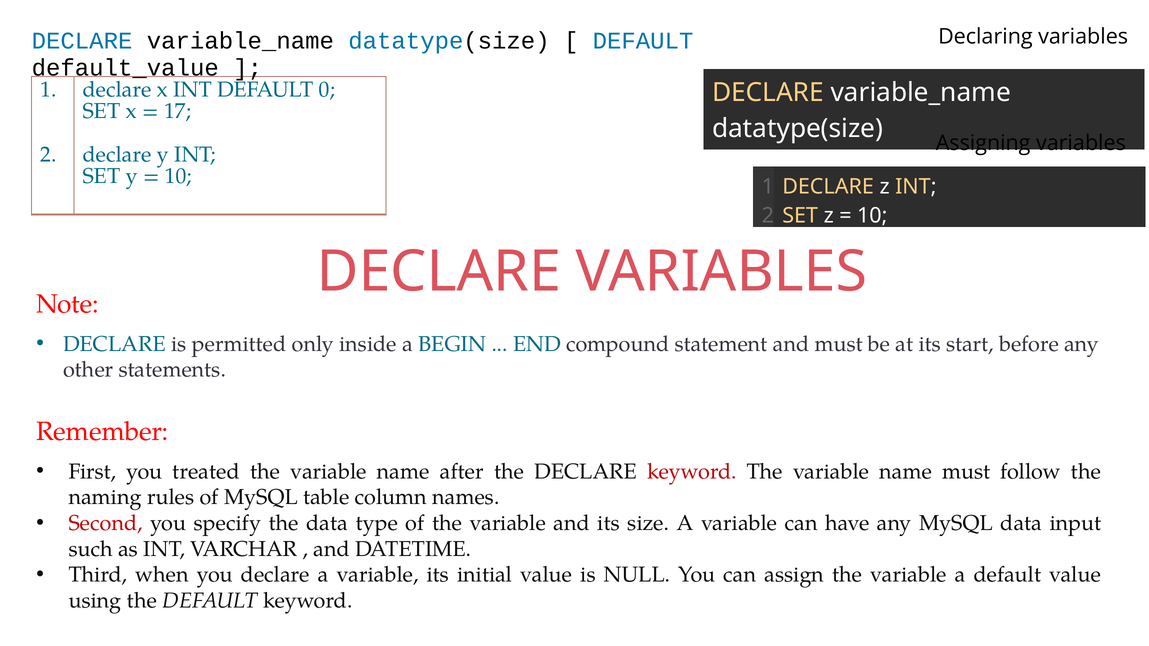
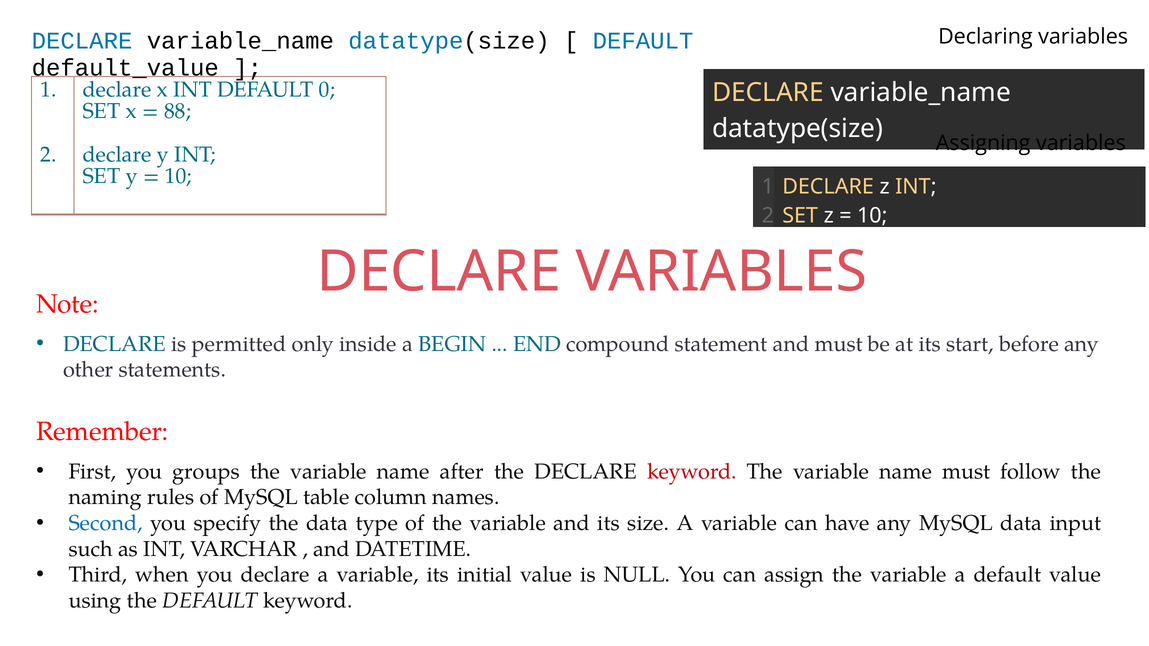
17: 17 -> 88
treated: treated -> groups
Second colour: red -> blue
